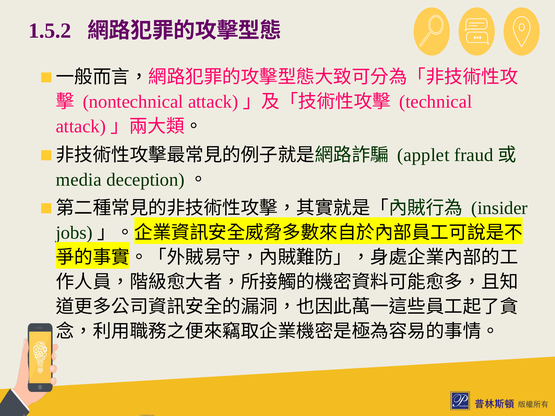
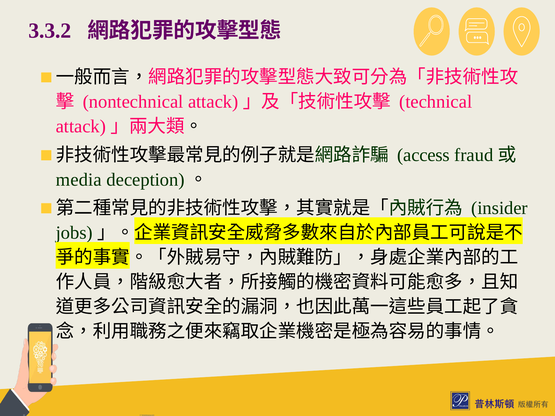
1.5.2: 1.5.2 -> 3.3.2
applet: applet -> access
